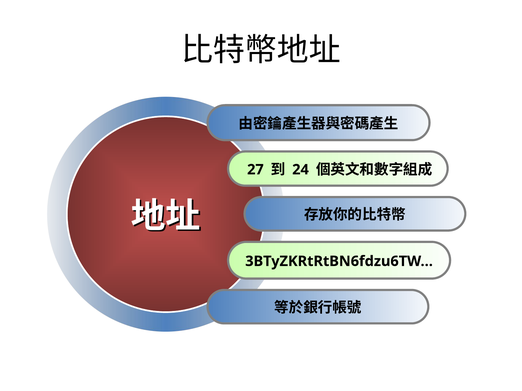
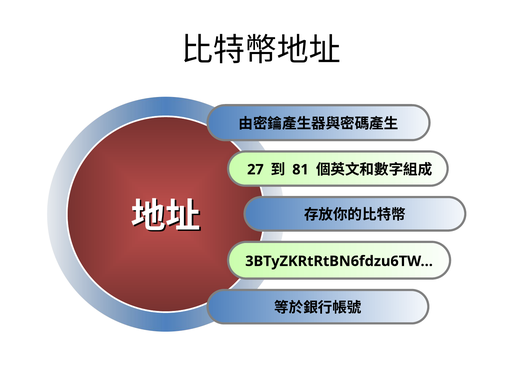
24: 24 -> 81
